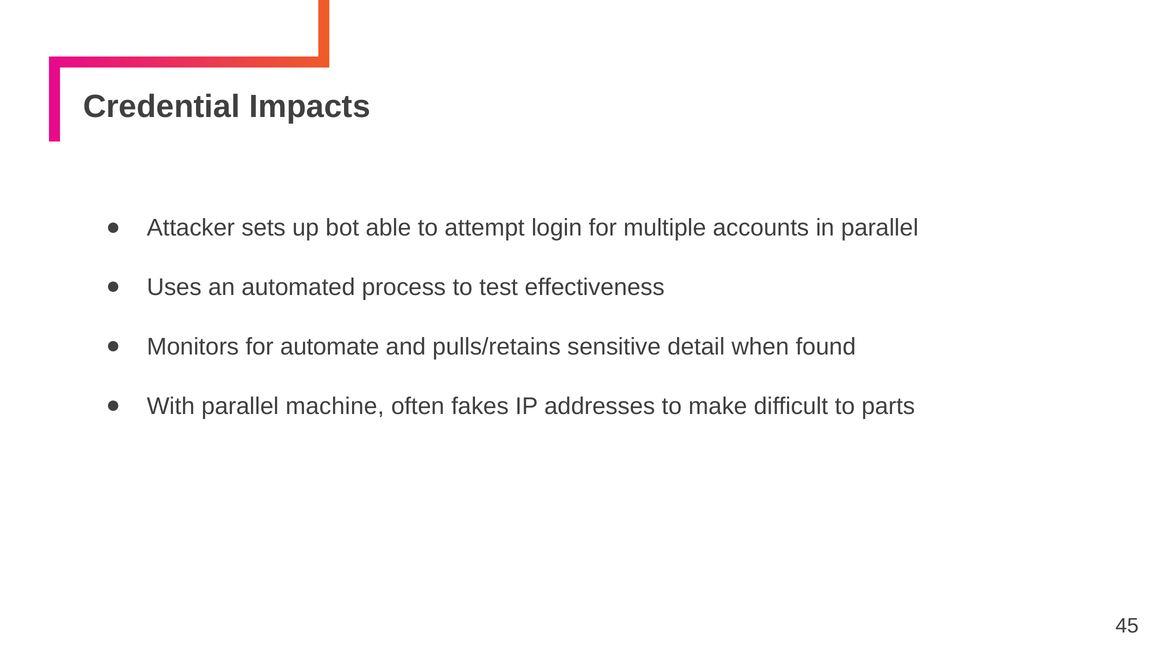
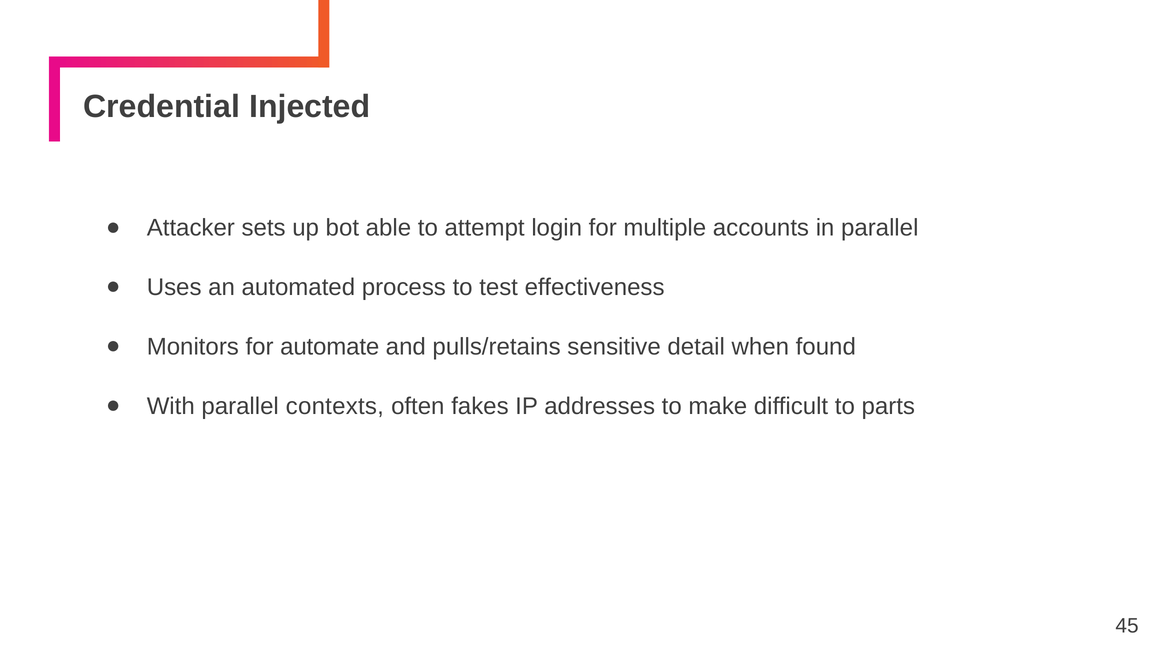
Impacts: Impacts -> Injected
machine: machine -> contexts
